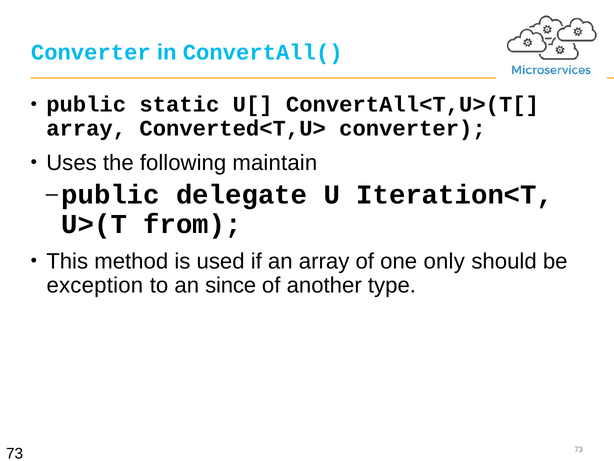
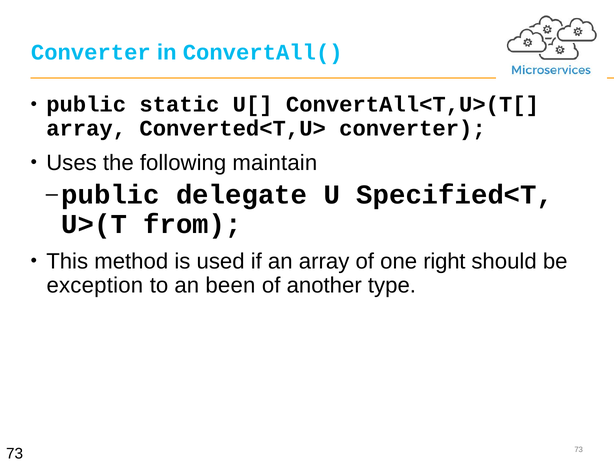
Iteration<T: Iteration<T -> Specified<T
only: only -> right
since: since -> been
